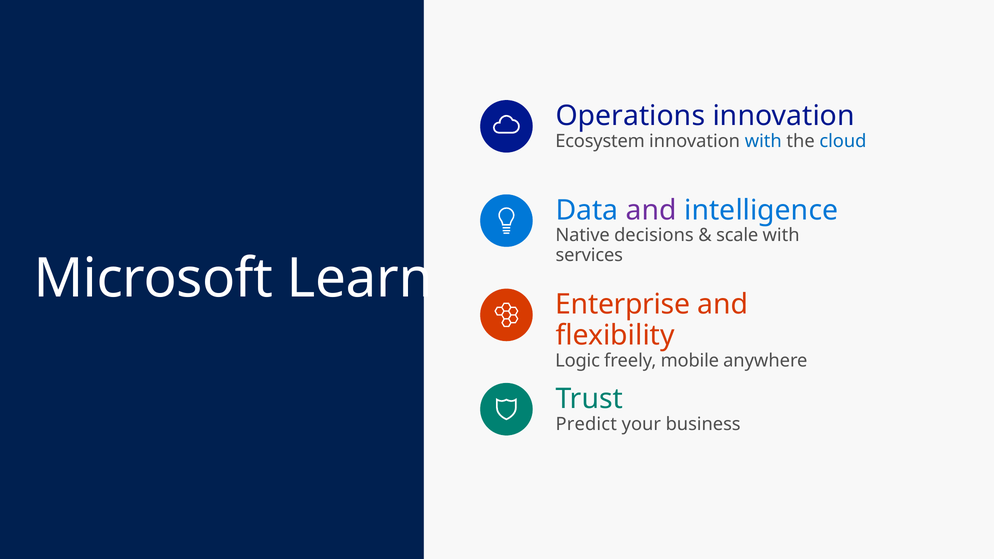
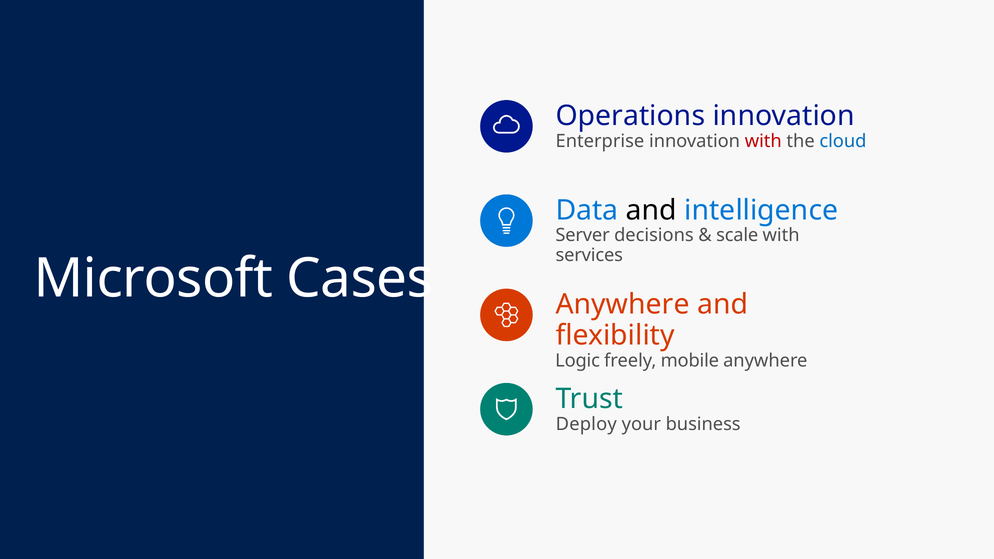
Ecosystem: Ecosystem -> Enterprise
with at (763, 141) colour: blue -> red
and at (651, 210) colour: purple -> black
Native: Native -> Server
Learn: Learn -> Cases
Enterprise at (623, 305): Enterprise -> Anywhere
Predict: Predict -> Deploy
